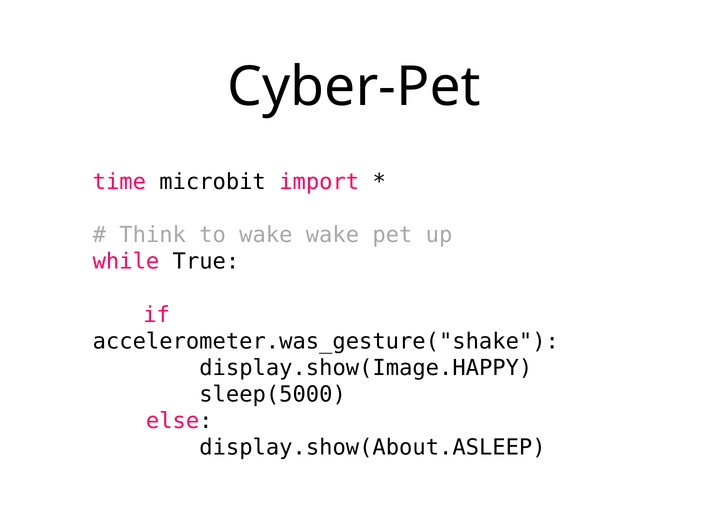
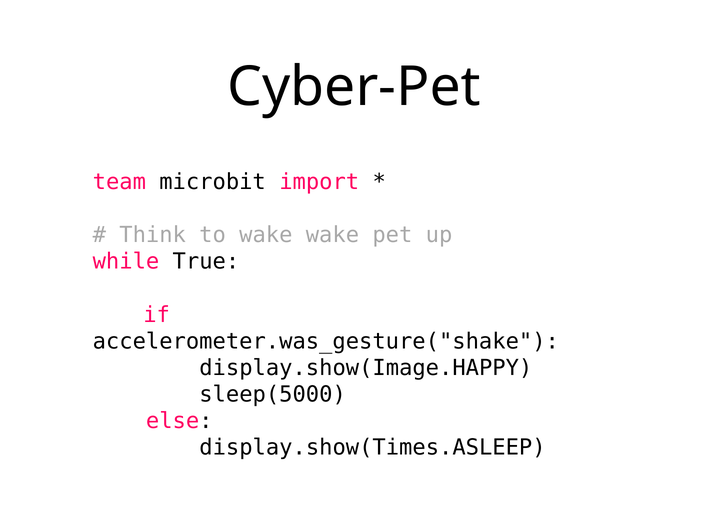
time: time -> team
display.show(About.ASLEEP: display.show(About.ASLEEP -> display.show(Times.ASLEEP
